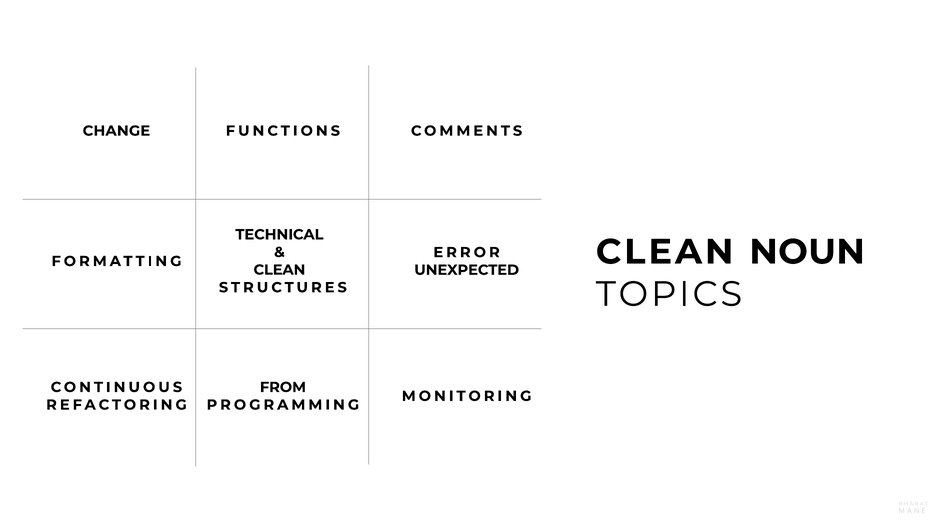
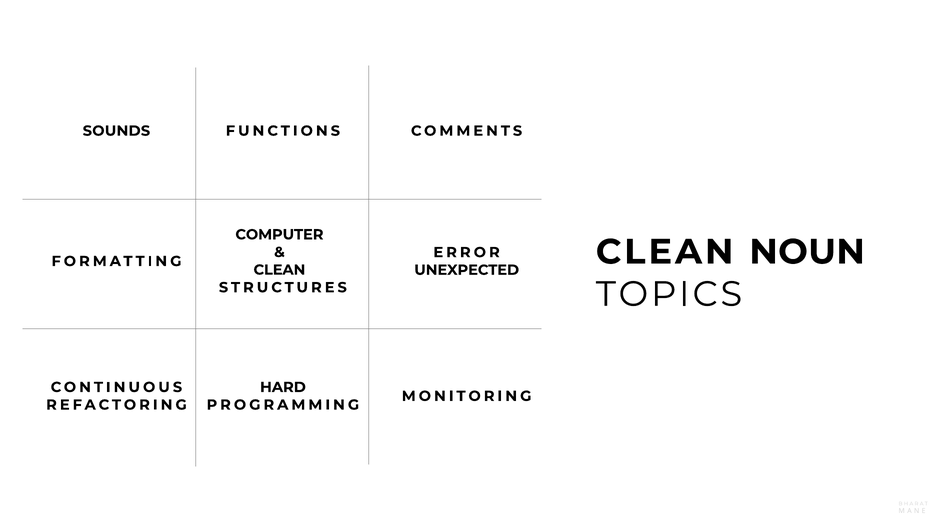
CHANGE: CHANGE -> SOUNDS
TECHNICAL: TECHNICAL -> COMPUTER
FROM: FROM -> HARD
